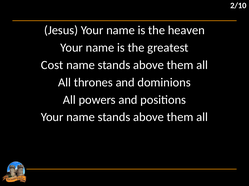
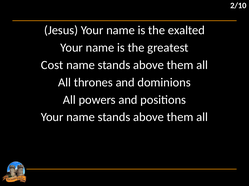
heaven: heaven -> exalted
